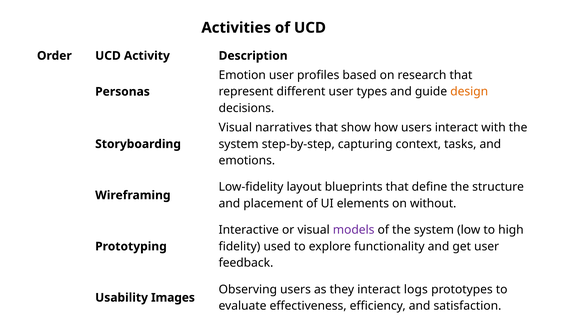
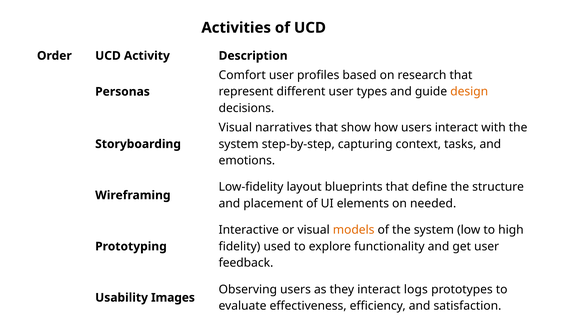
Emotion: Emotion -> Comfort
without: without -> needed
models colour: purple -> orange
